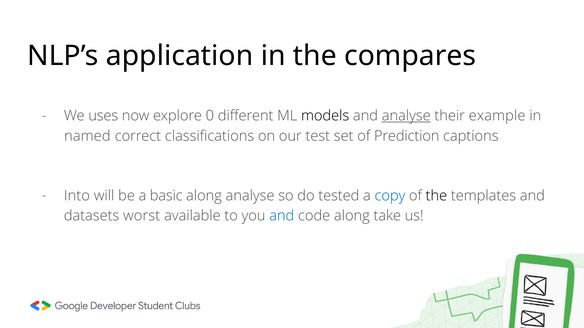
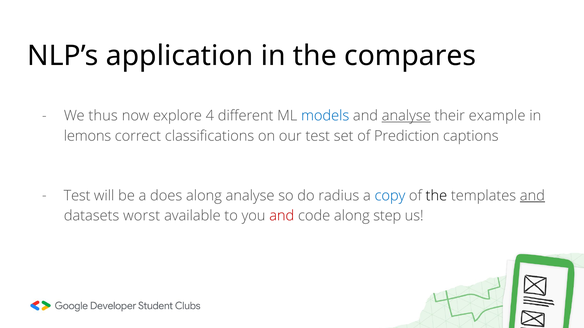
uses: uses -> thus
0: 0 -> 4
models colour: black -> blue
named: named -> lemons
Into at (77, 196): Into -> Test
basic: basic -> does
tested: tested -> radius
and at (532, 196) underline: none -> present
and at (282, 216) colour: blue -> red
take: take -> step
